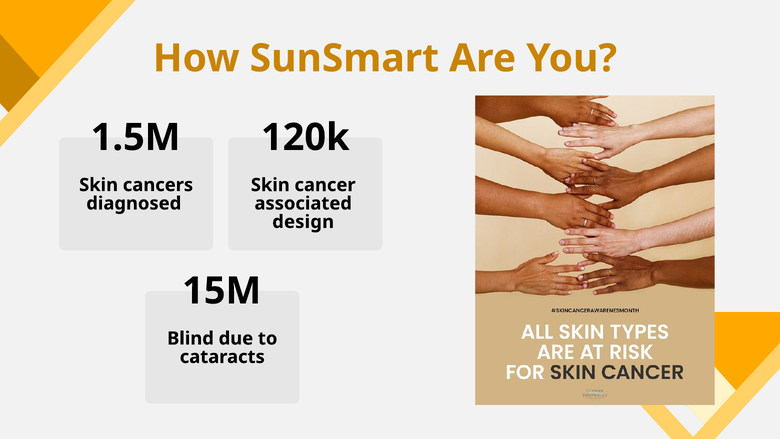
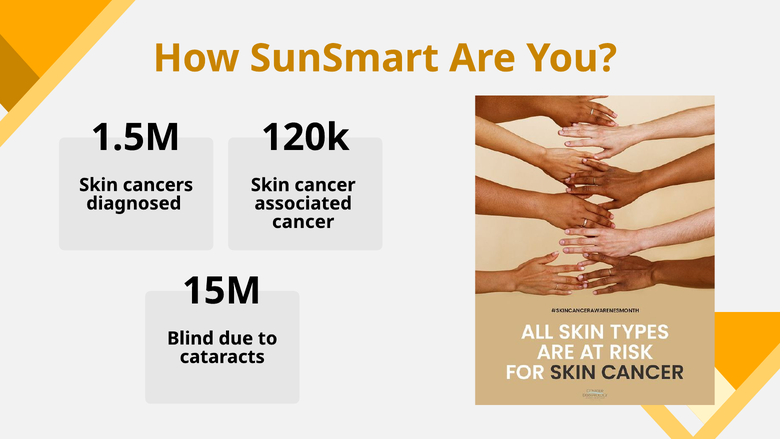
design at (303, 222): design -> cancer
